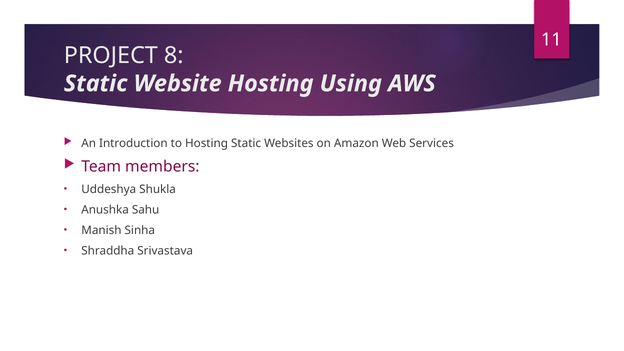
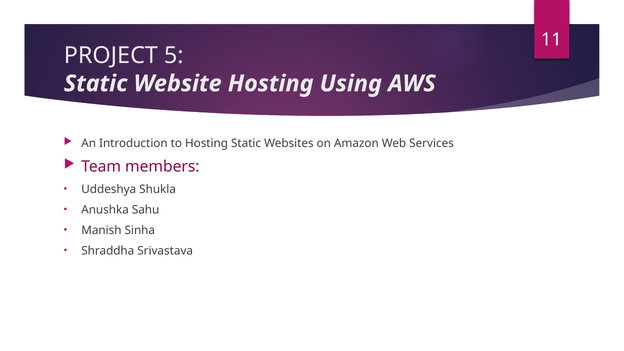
8: 8 -> 5
